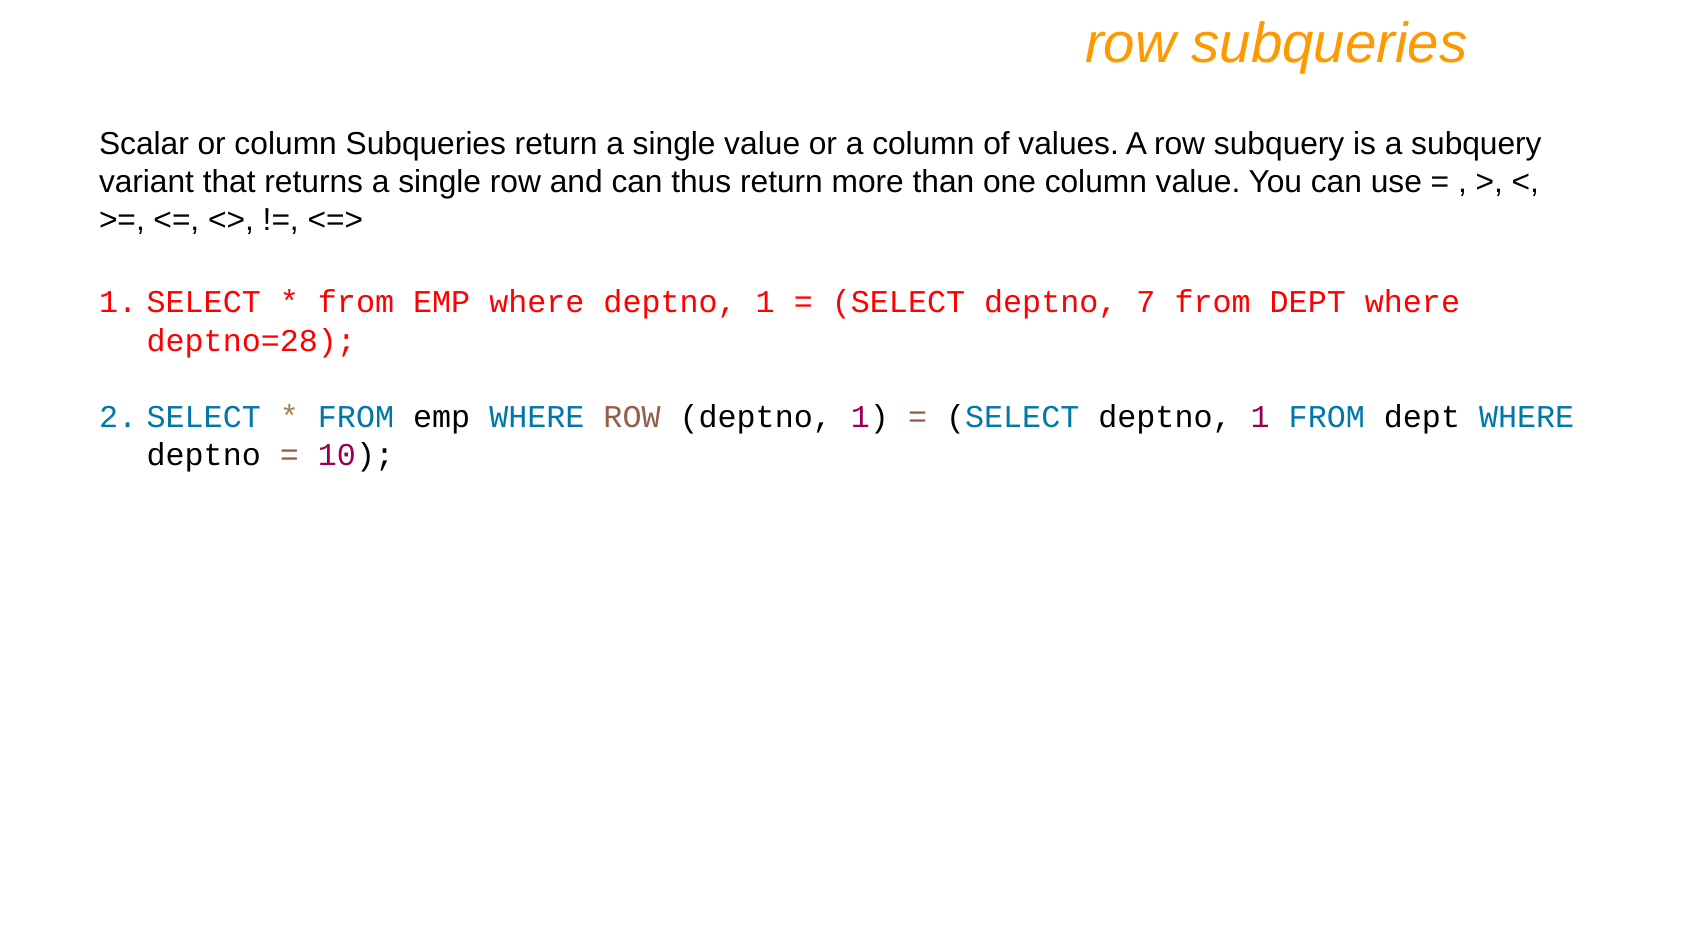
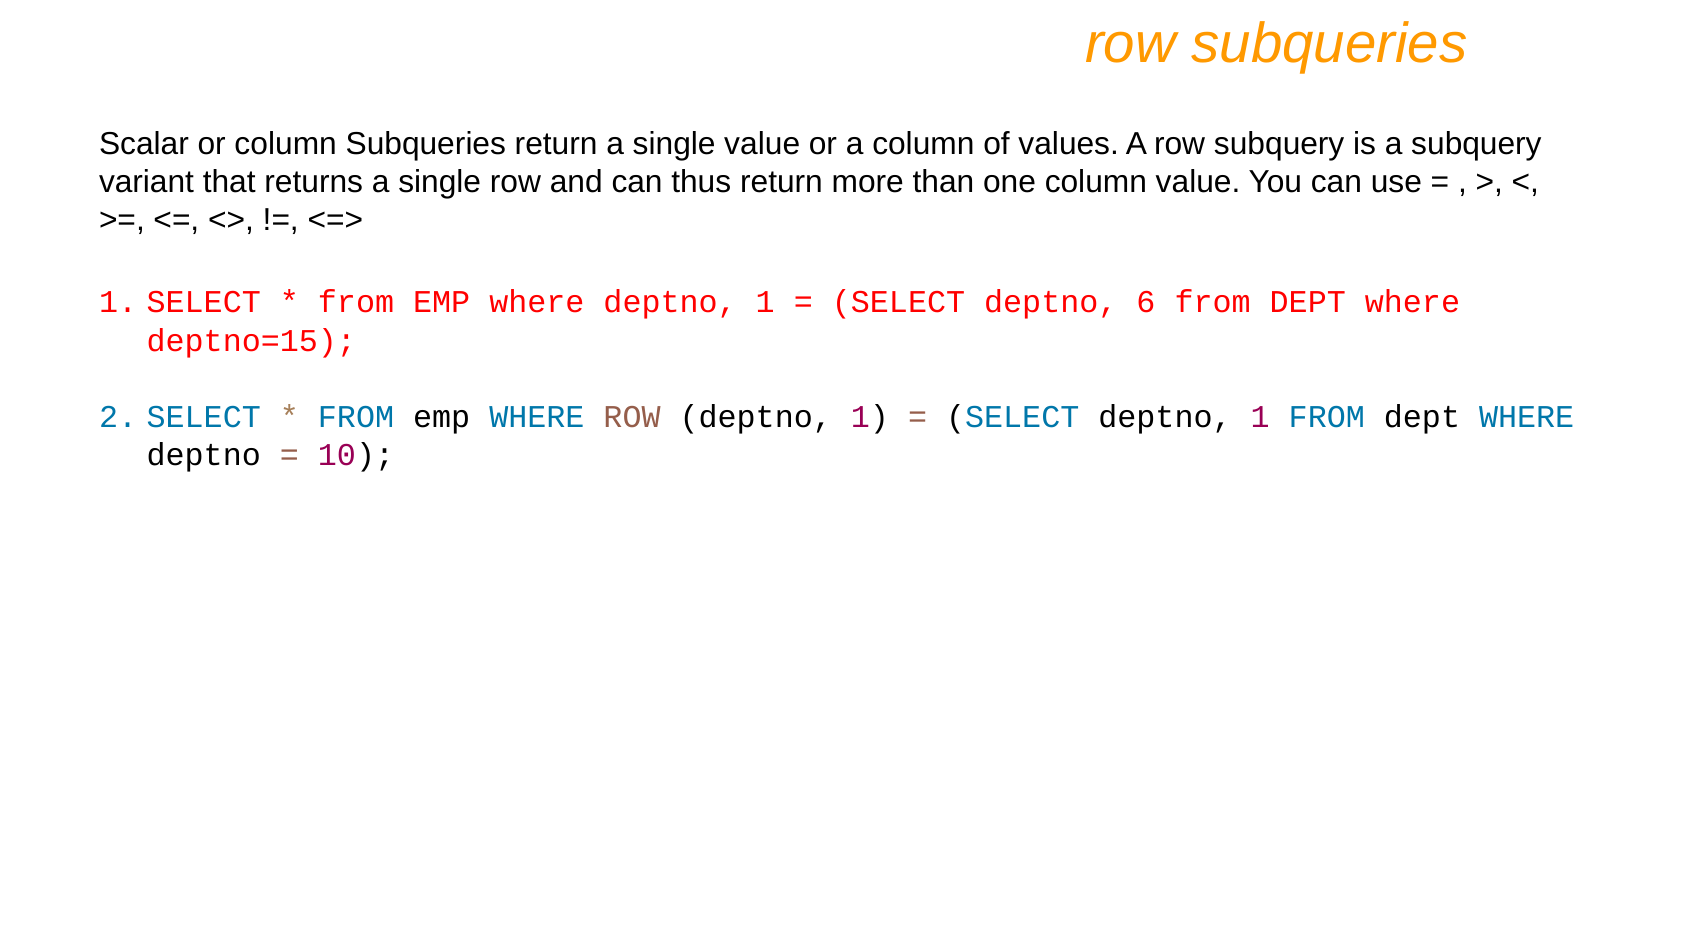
7: 7 -> 6
deptno=28: deptno=28 -> deptno=15
